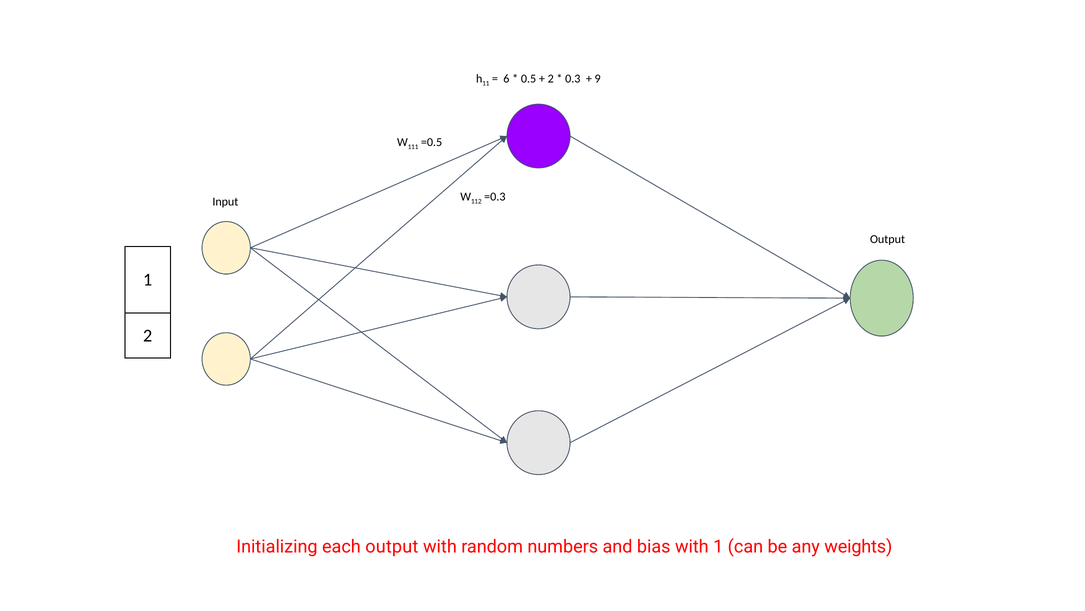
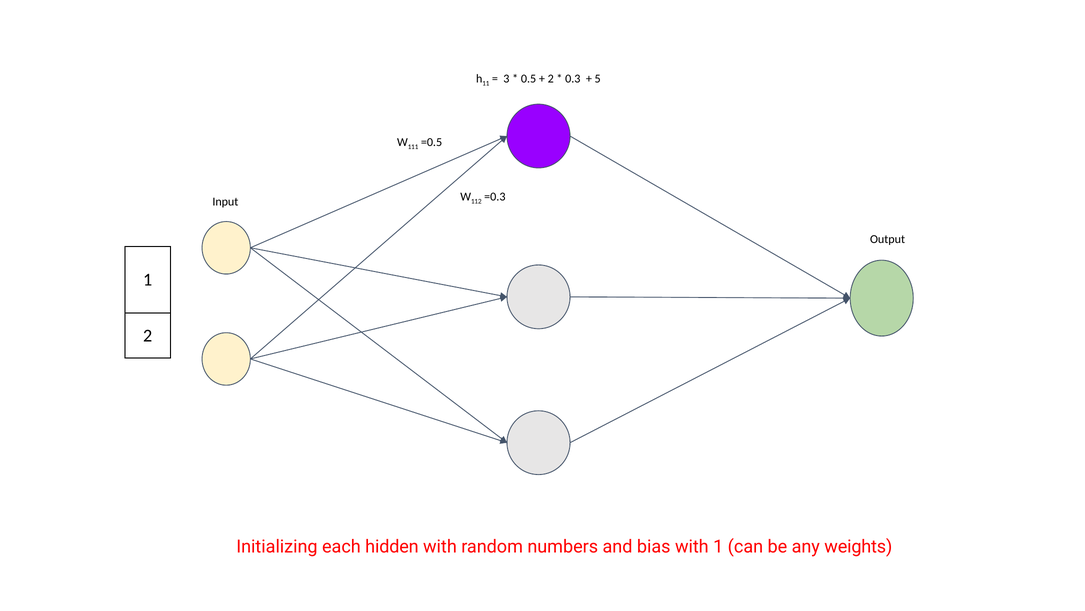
6: 6 -> 3
9: 9 -> 5
each output: output -> hidden
